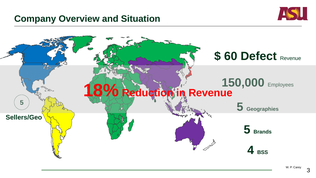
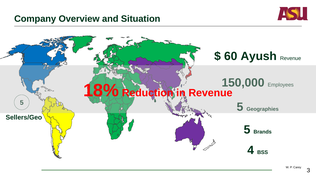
Defect: Defect -> Ayush
